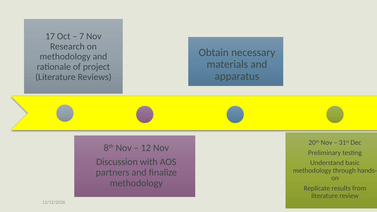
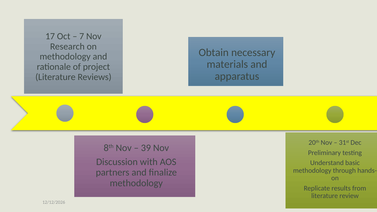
12: 12 -> 39
